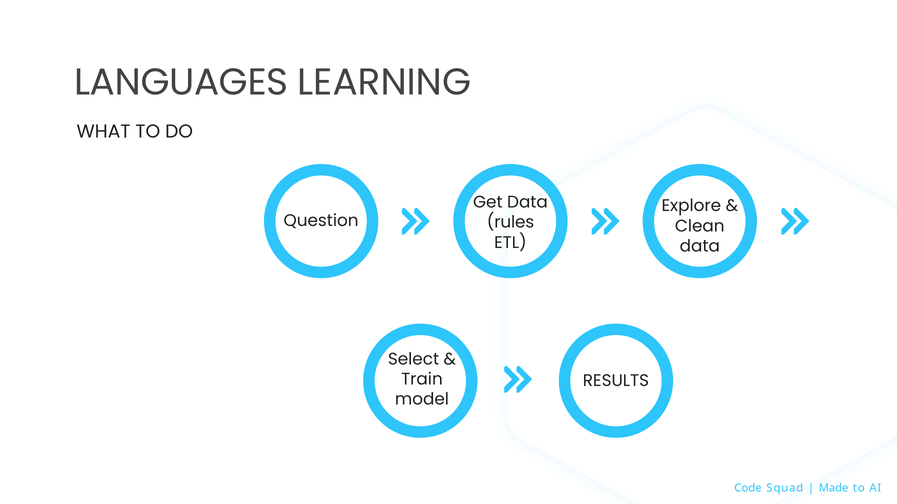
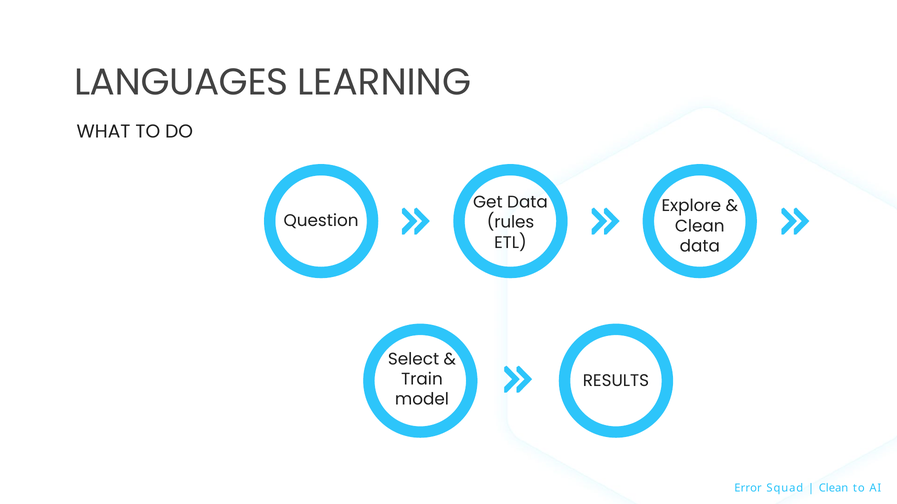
Code: Code -> Error
Made at (834, 489): Made -> Clean
